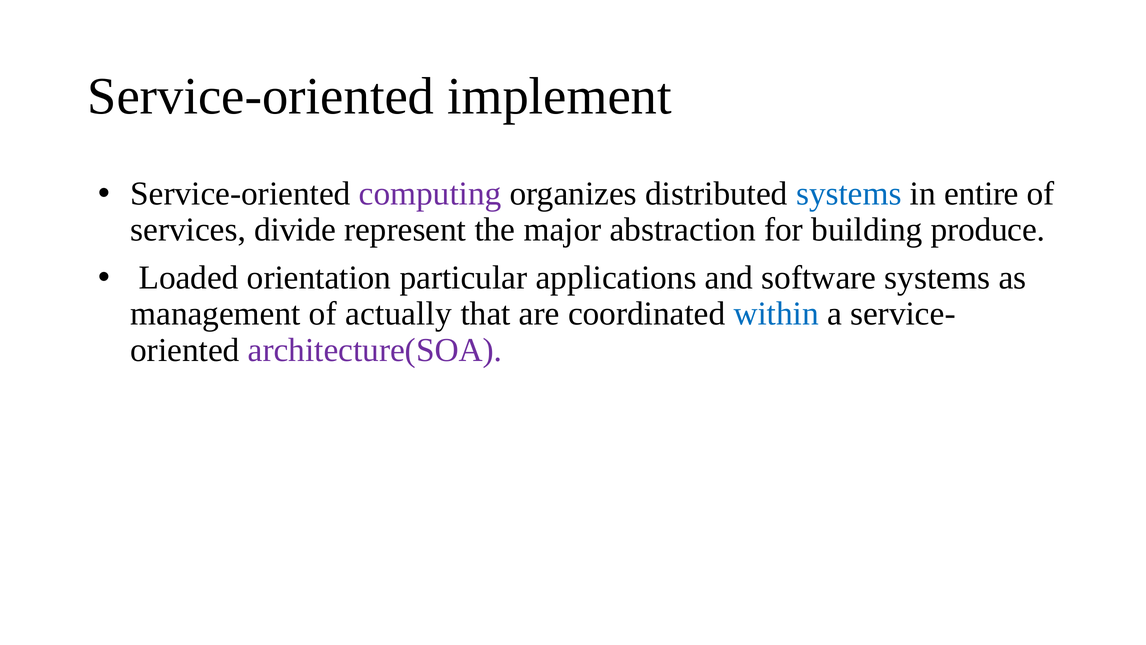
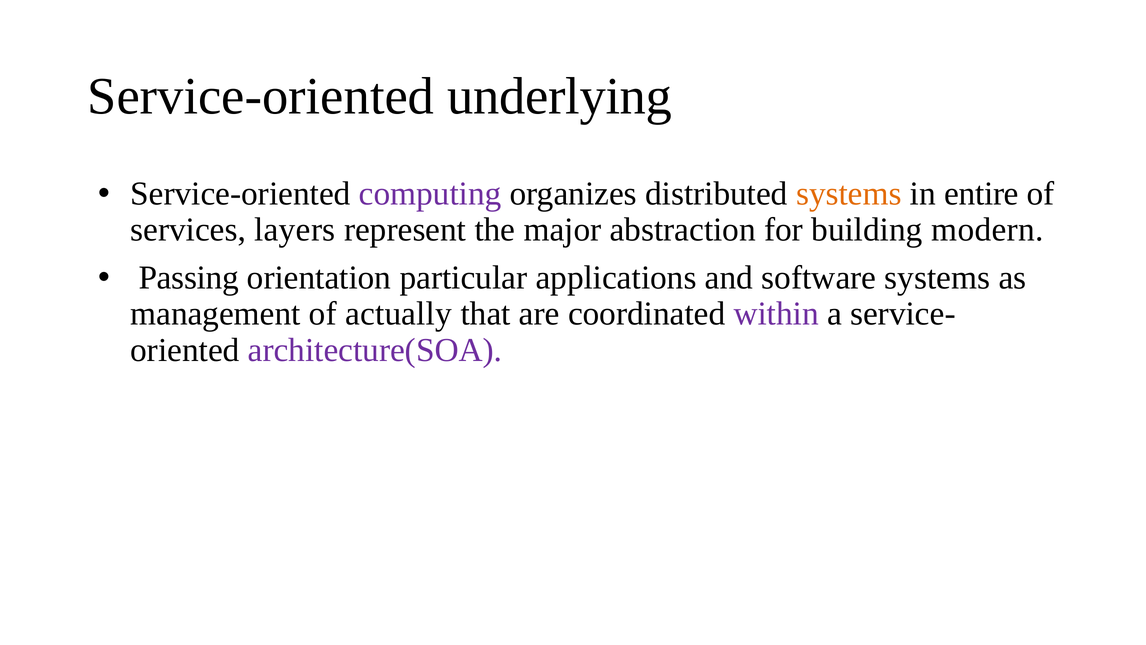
implement: implement -> underlying
systems at (849, 194) colour: blue -> orange
divide: divide -> layers
produce: produce -> modern
Loaded: Loaded -> Passing
within colour: blue -> purple
